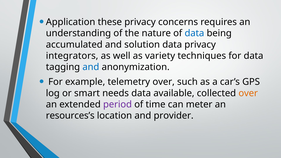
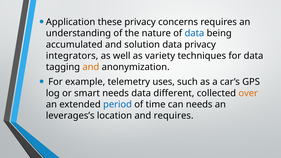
and at (91, 67) colour: blue -> orange
telemetry over: over -> uses
available: available -> different
period colour: purple -> blue
can meter: meter -> needs
resources’s: resources’s -> leverages’s
and provider: provider -> requires
